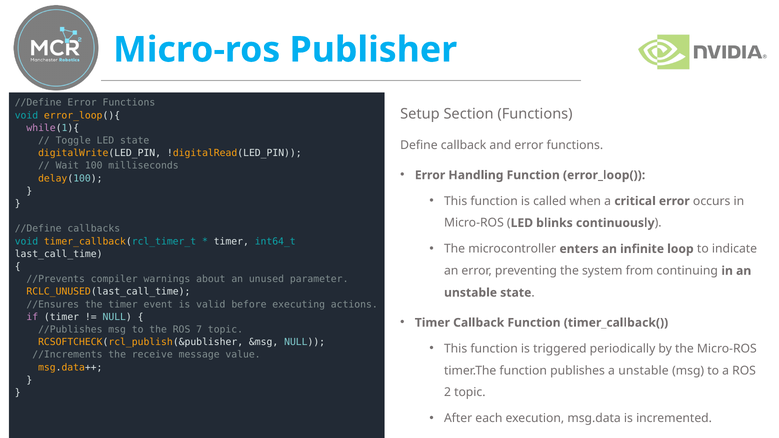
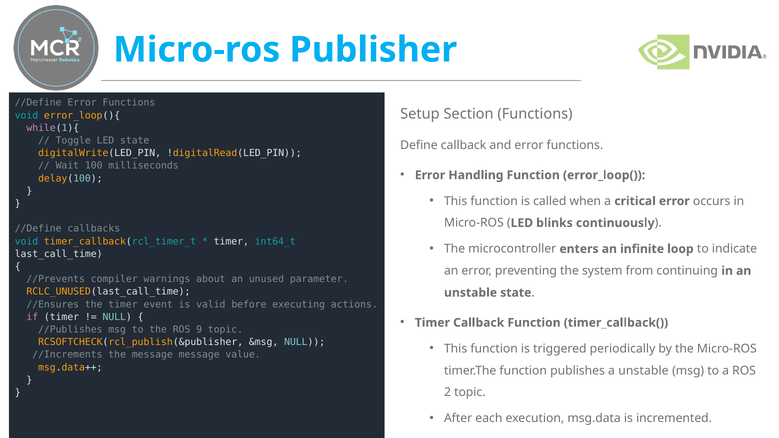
7: 7 -> 9
the receive: receive -> message
